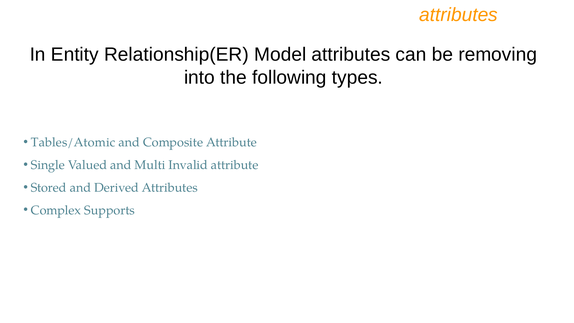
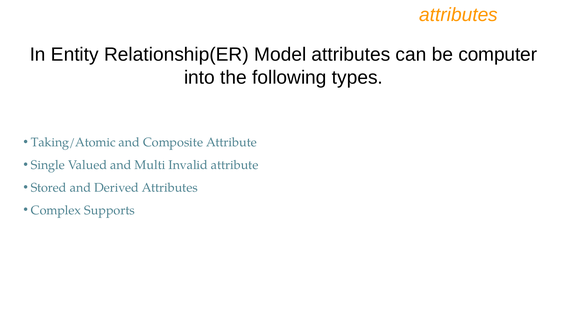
removing: removing -> computer
Tables/Atomic: Tables/Atomic -> Taking/Atomic
